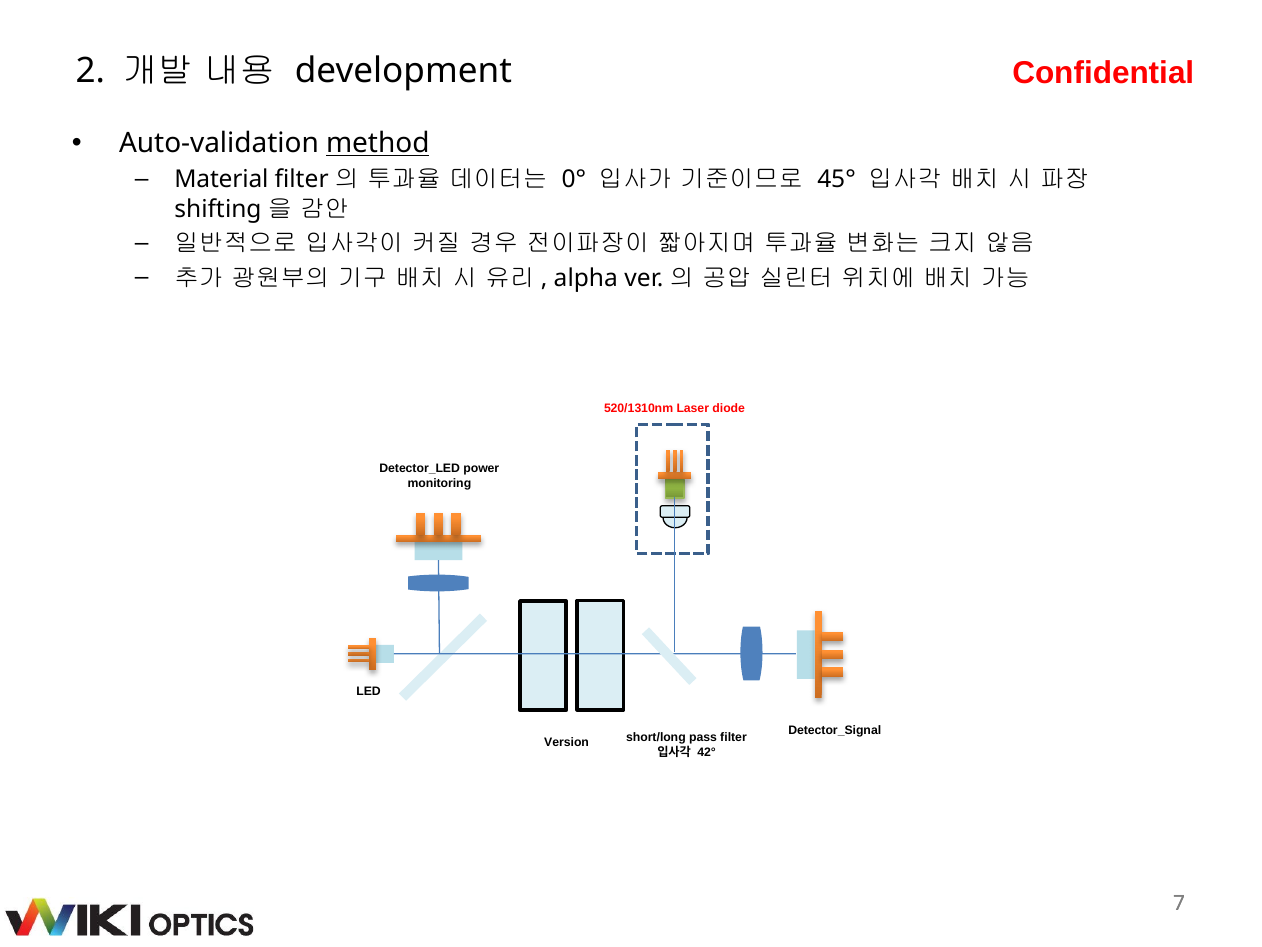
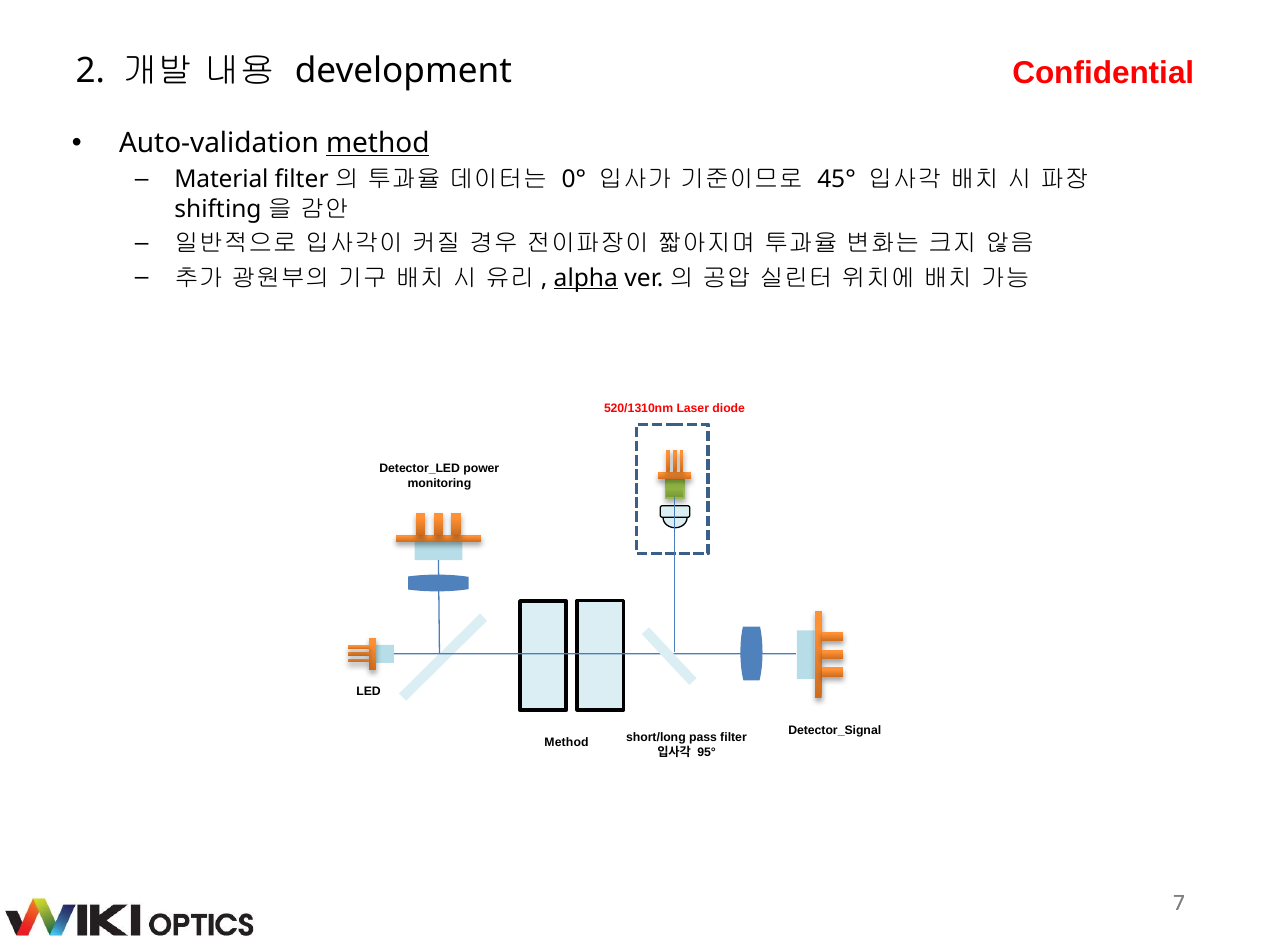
alpha underline: none -> present
Version at (567, 742): Version -> Method
42°: 42° -> 95°
